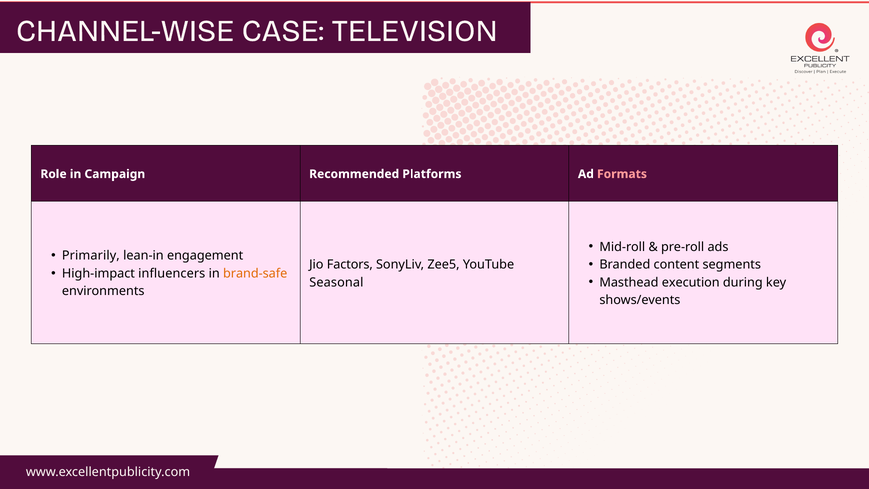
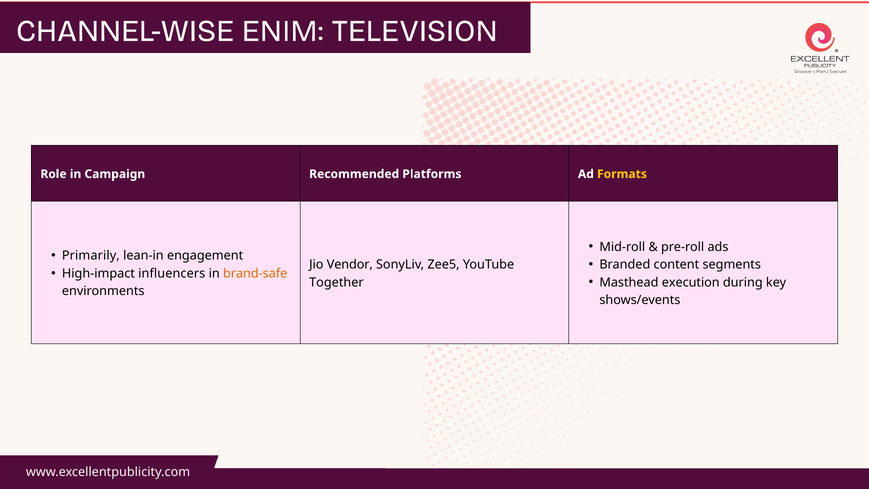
CASE: CASE -> ENIM
Formats colour: pink -> yellow
Factors: Factors -> Vendor
Seasonal: Seasonal -> Together
